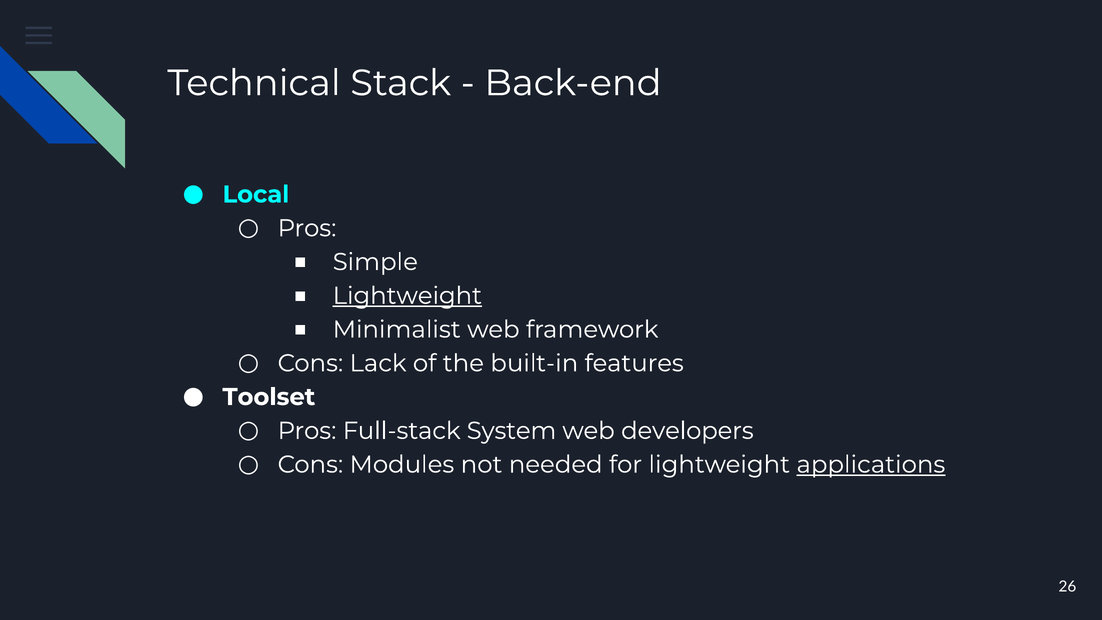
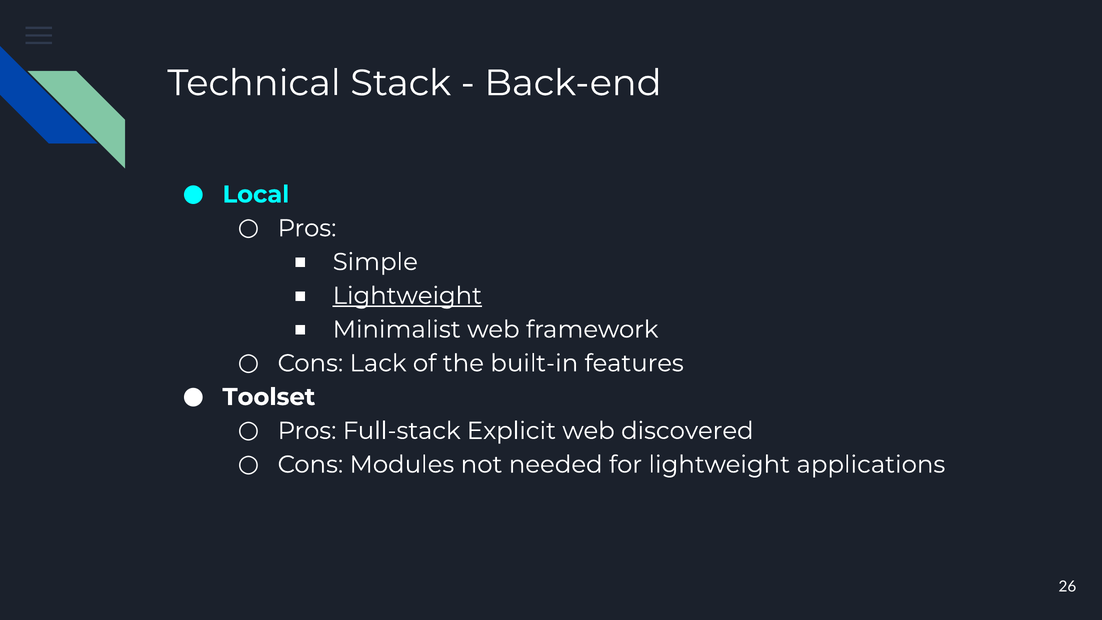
System: System -> Explicit
developers: developers -> discovered
applications underline: present -> none
